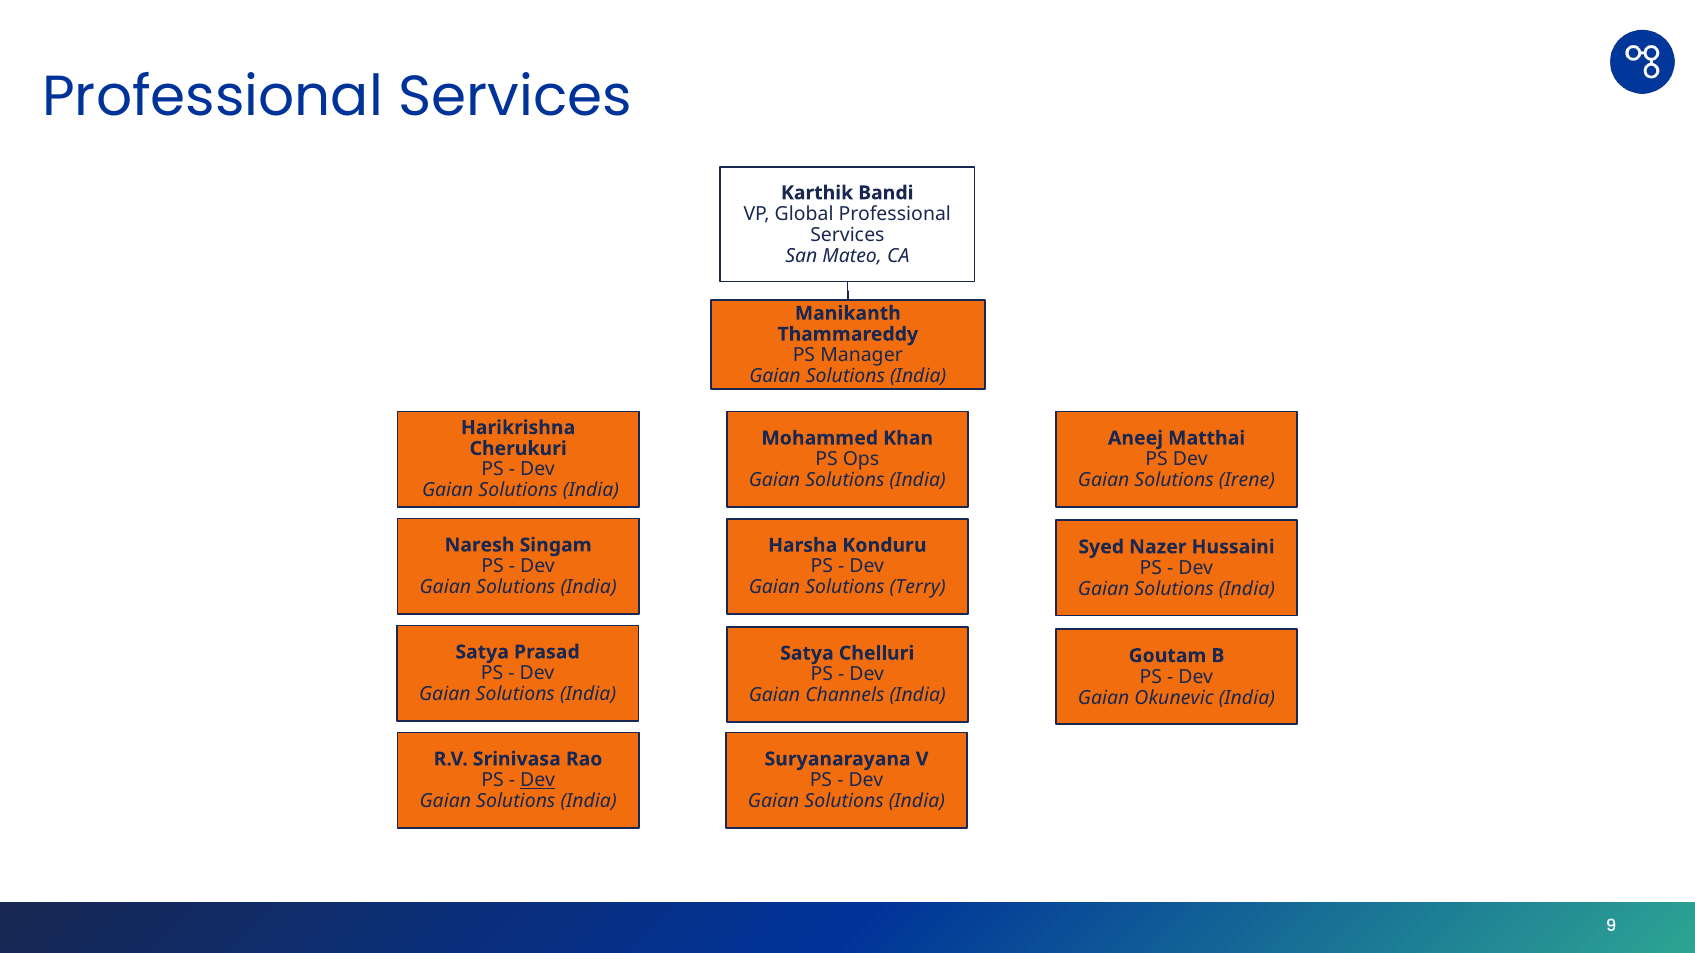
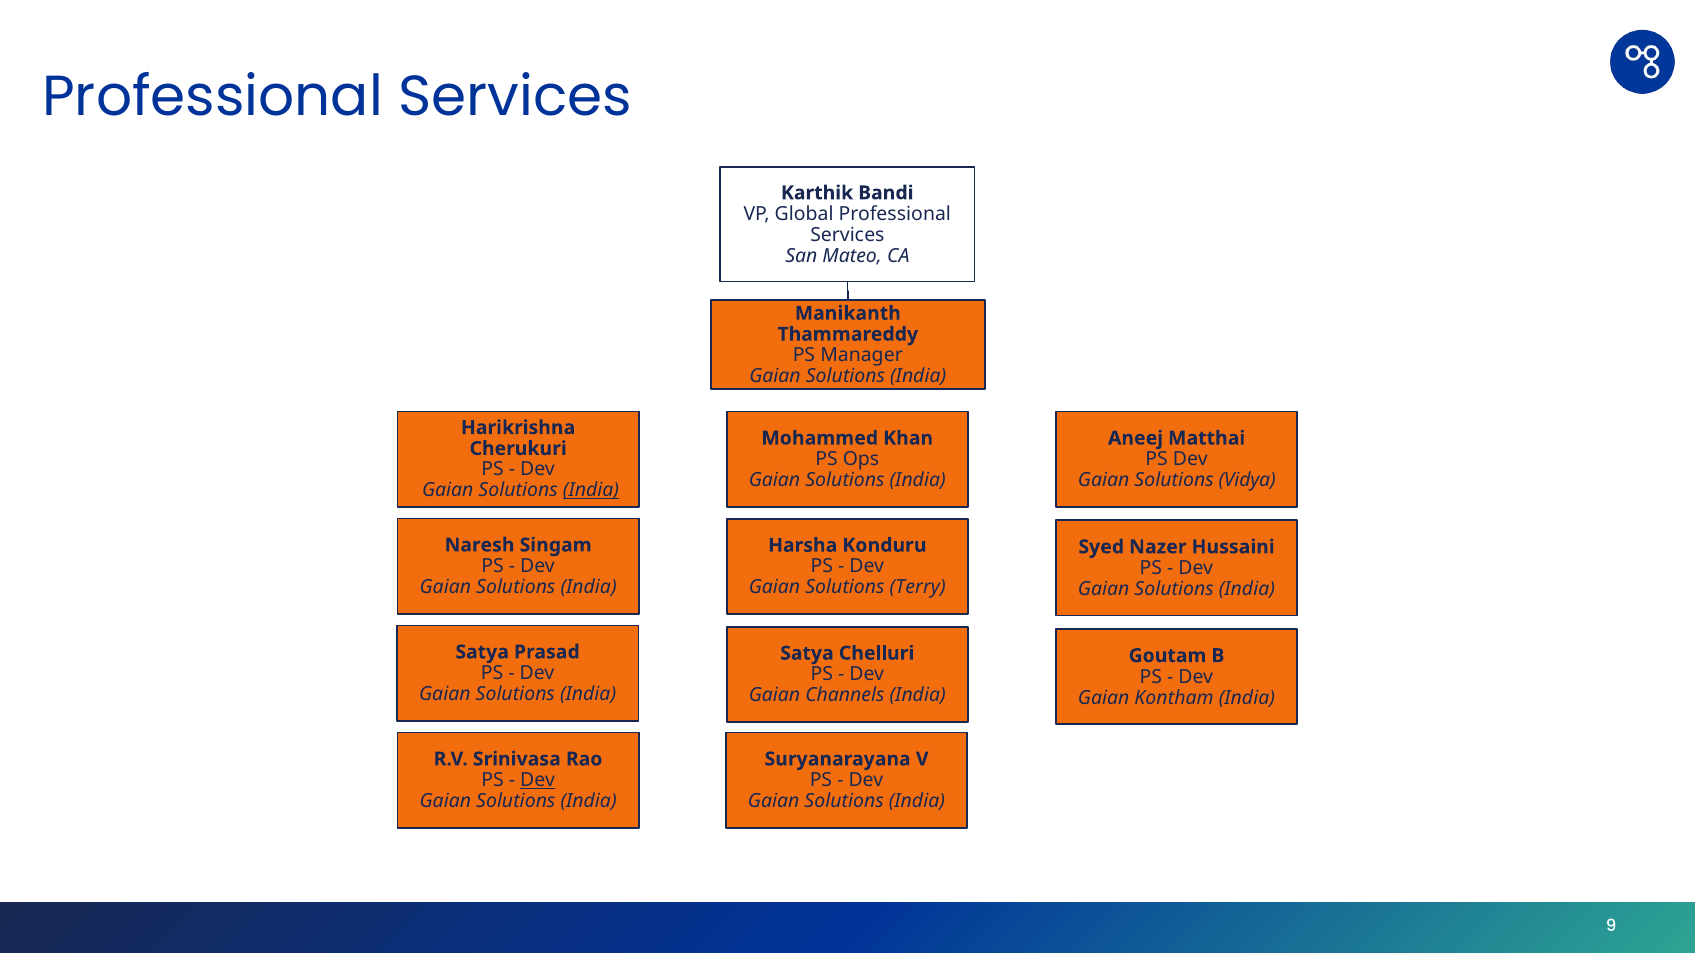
Irene: Irene -> Vidya
India at (591, 491) underline: none -> present
Okunevic: Okunevic -> Kontham
